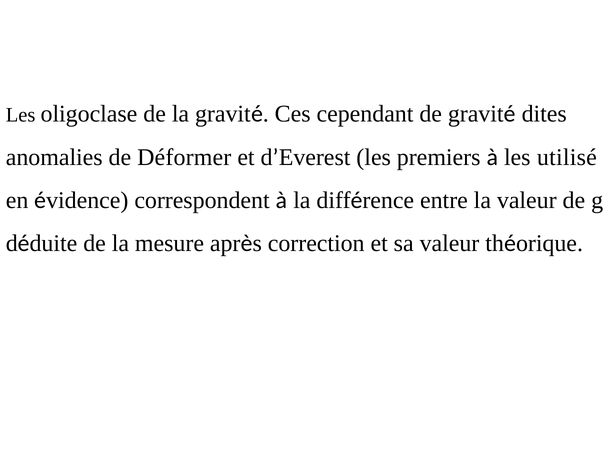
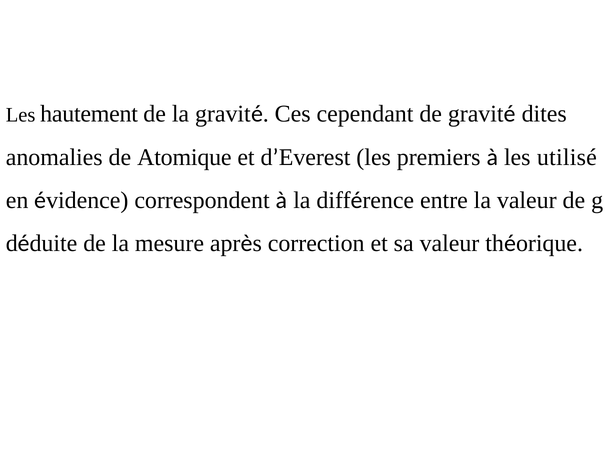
oligoclase: oligoclase -> hautement
Déformer: Déformer -> Atomique
